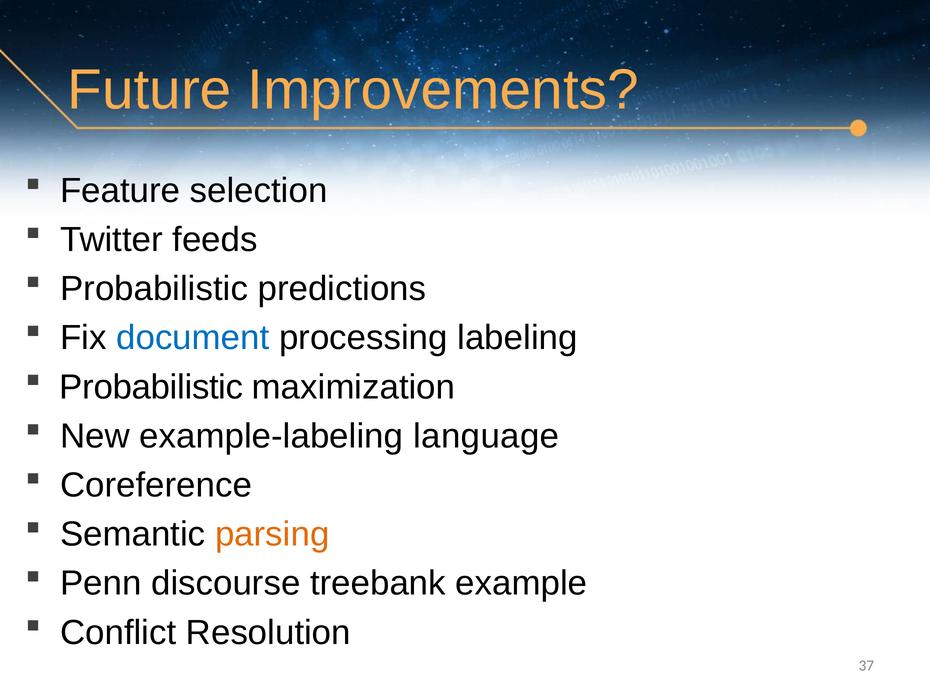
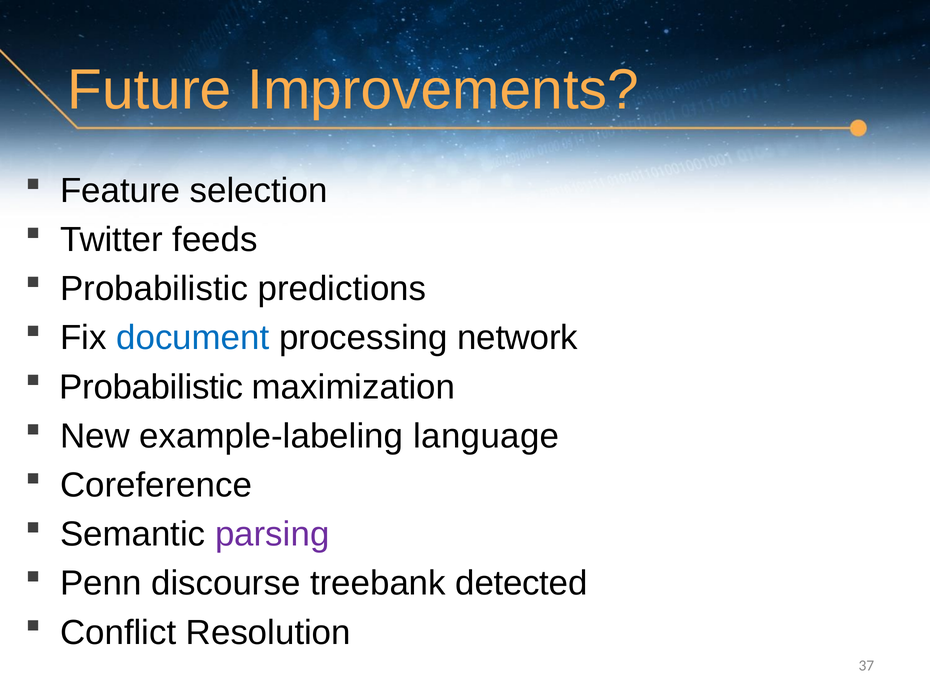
labeling: labeling -> network
parsing colour: orange -> purple
example: example -> detected
